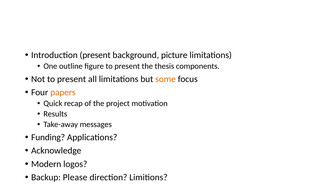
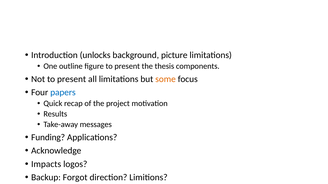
Introduction present: present -> unlocks
papers colour: orange -> blue
Modern: Modern -> Impacts
Please: Please -> Forgot
